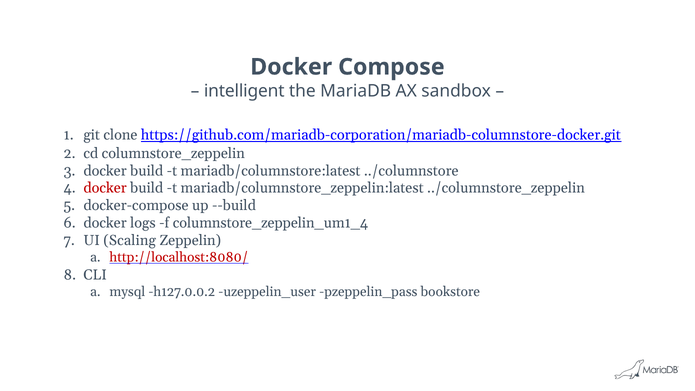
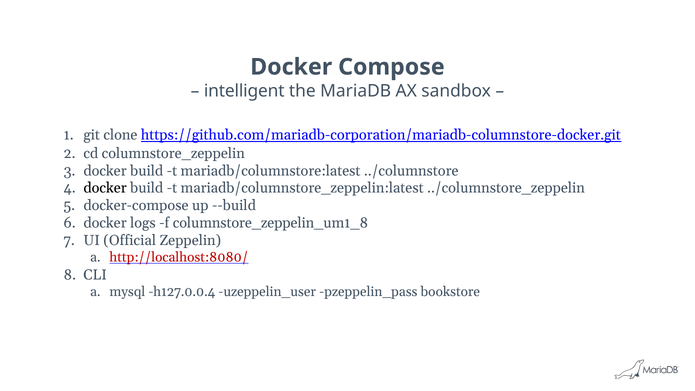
docker at (105, 188) colour: red -> black
columnstore_zeppelin_um1_4: columnstore_zeppelin_um1_4 -> columnstore_zeppelin_um1_8
Scaling: Scaling -> Official
h127.0.0.2: h127.0.0.2 -> h127.0.0.4
